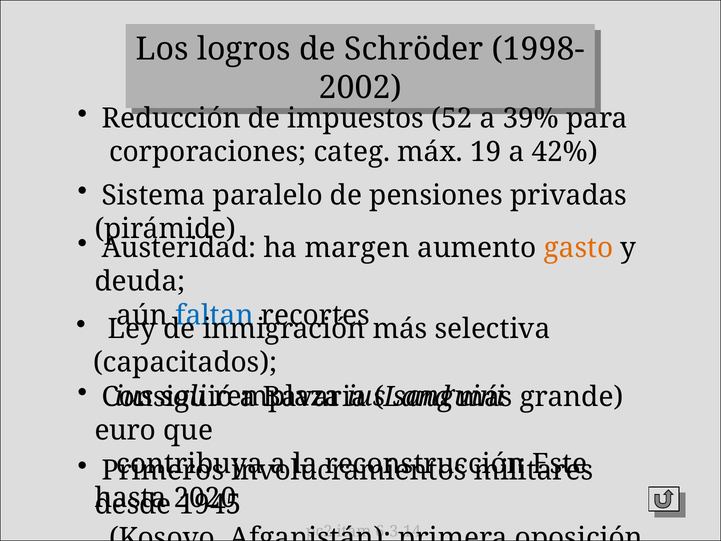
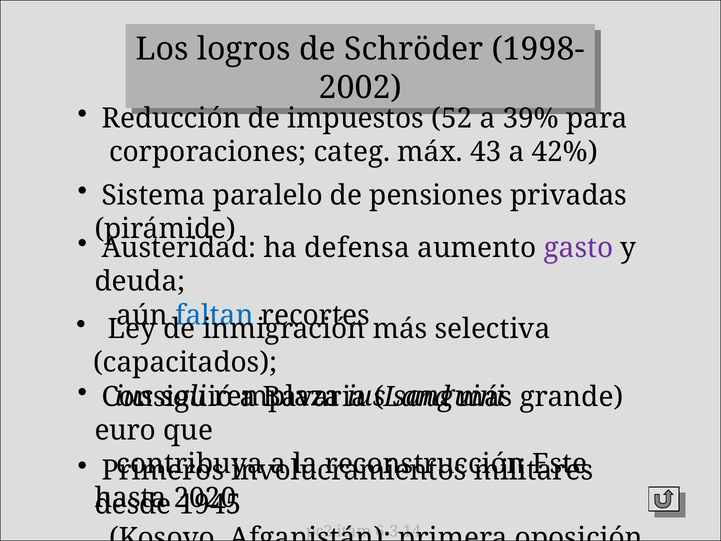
19: 19 -> 43
margen: margen -> defensa
gasto colour: orange -> purple
